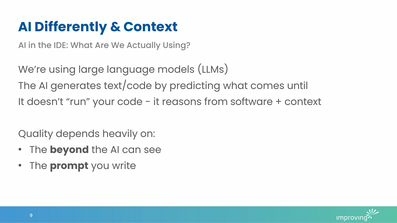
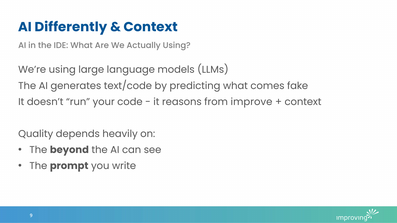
until: until -> fake
software: software -> improve
